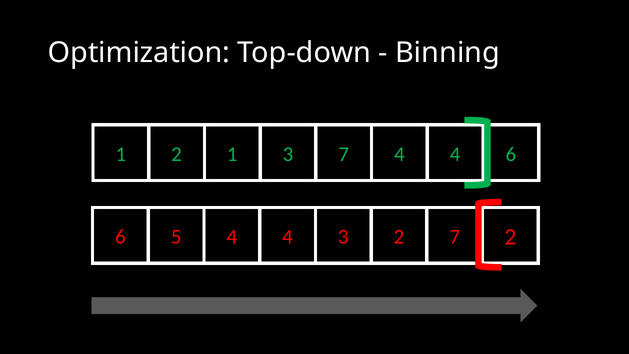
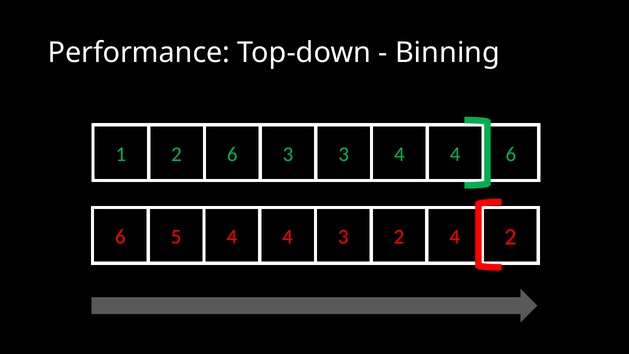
Optimization: Optimization -> Performance
2 1: 1 -> 6
3 7: 7 -> 3
2 7: 7 -> 4
